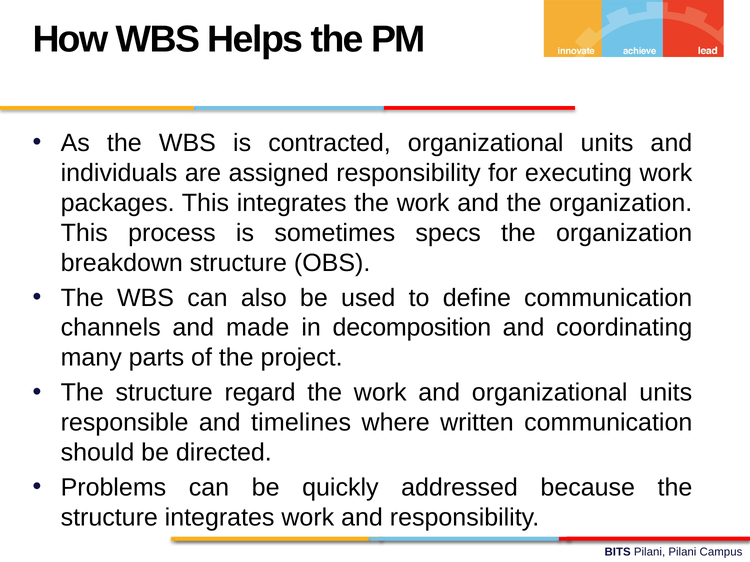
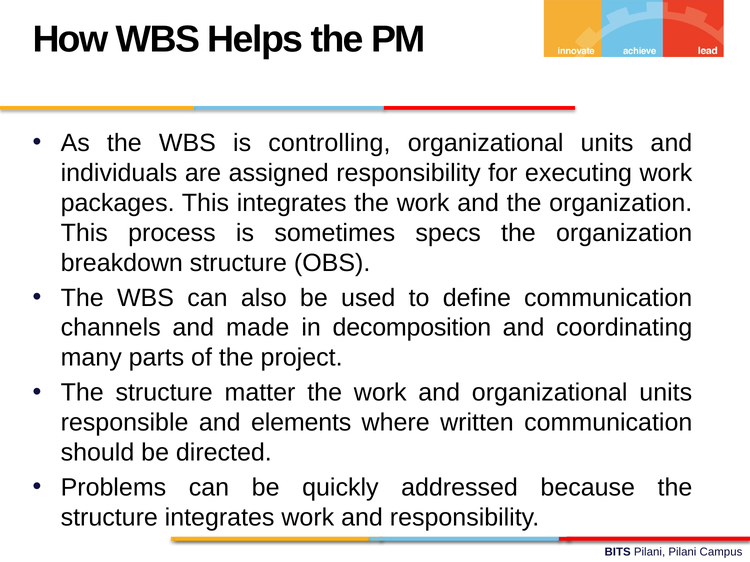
contracted: contracted -> controlling
regard: regard -> matter
timelines: timelines -> elements
